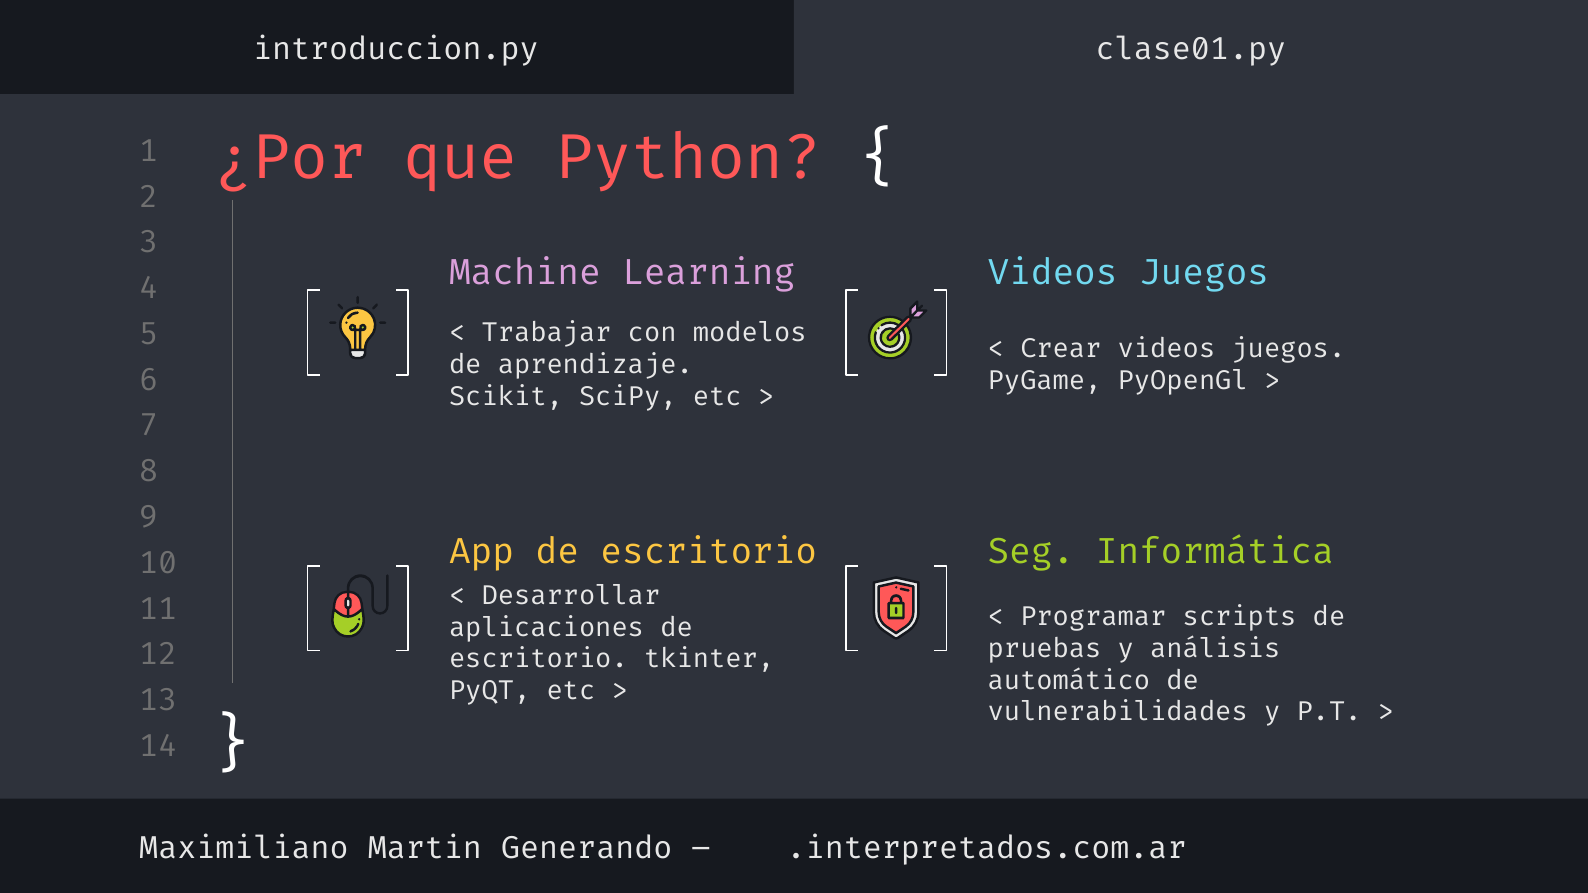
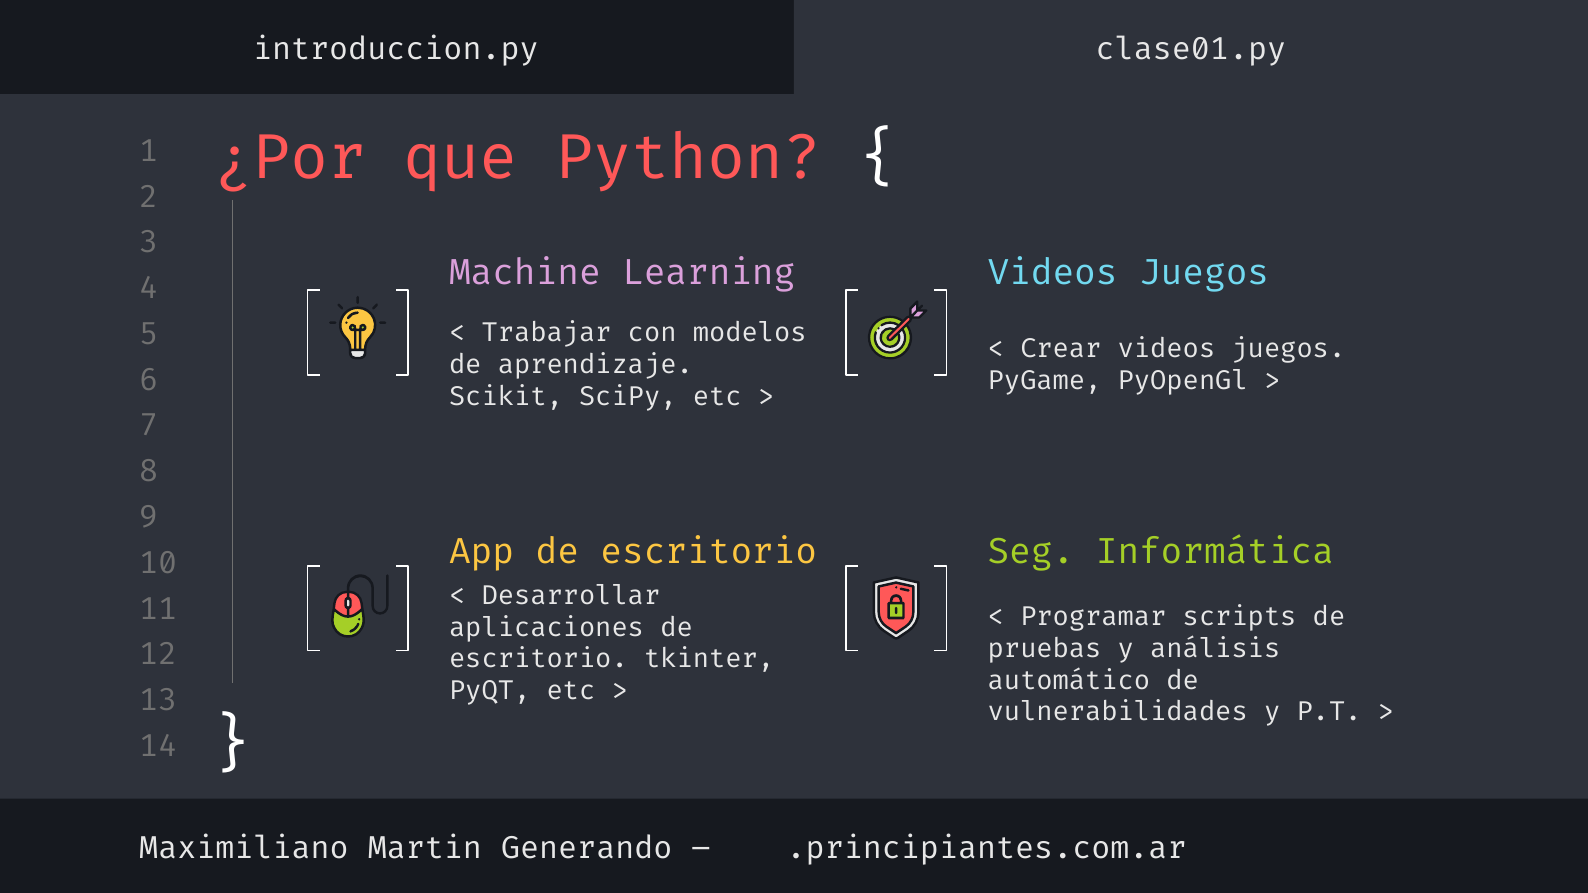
www.interpretados.com.ar: www.interpretados.com.ar -> www.principiantes.com.ar
